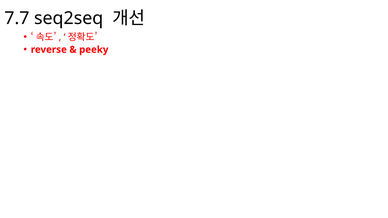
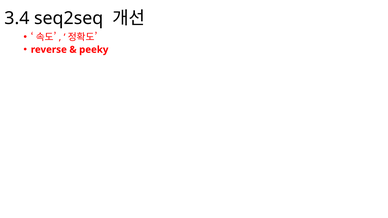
7.7: 7.7 -> 3.4
